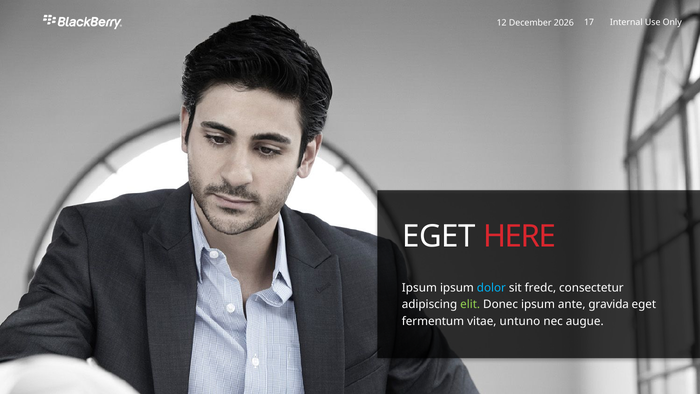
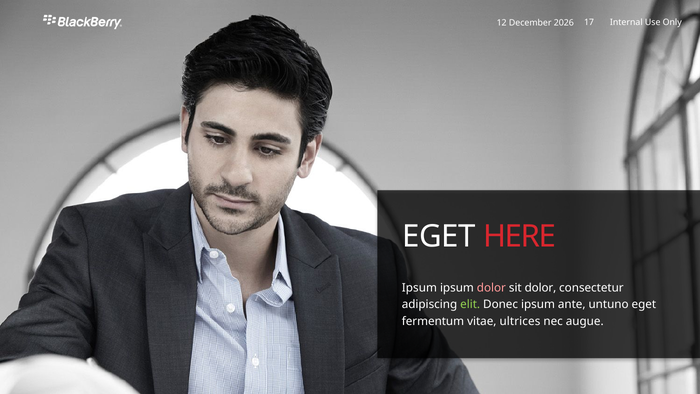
dolor at (491, 288) colour: light blue -> pink
sit fredc: fredc -> dolor
gravida: gravida -> untuno
untuno: untuno -> ultrices
